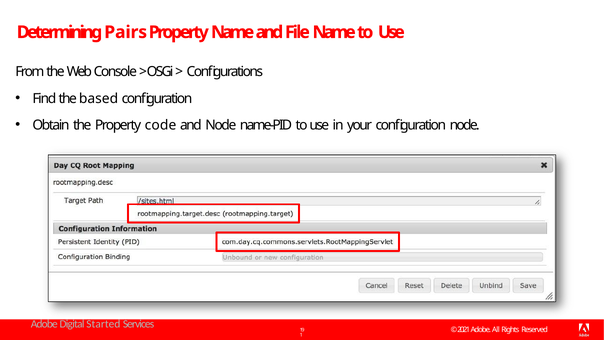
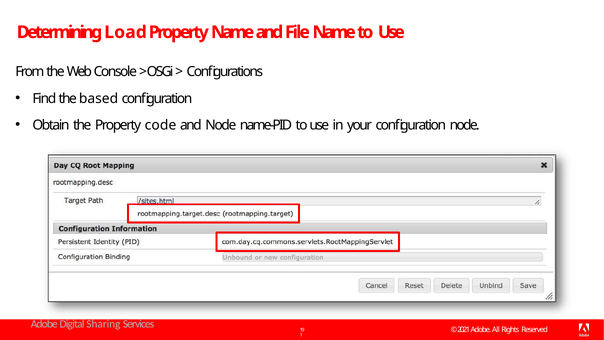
Pairs: Pairs -> Load
Started: Started -> Sharing
